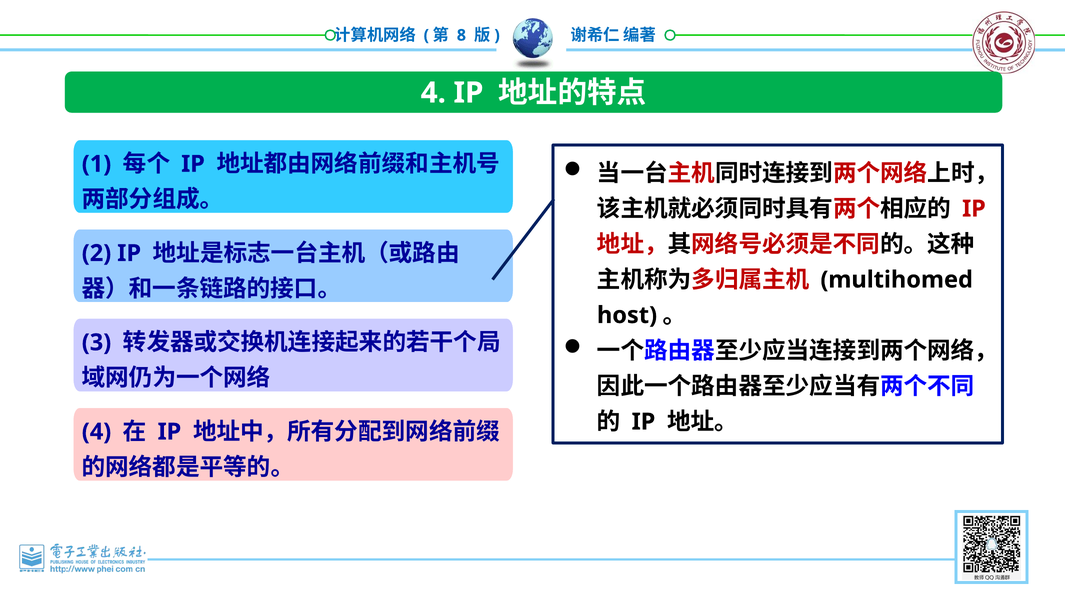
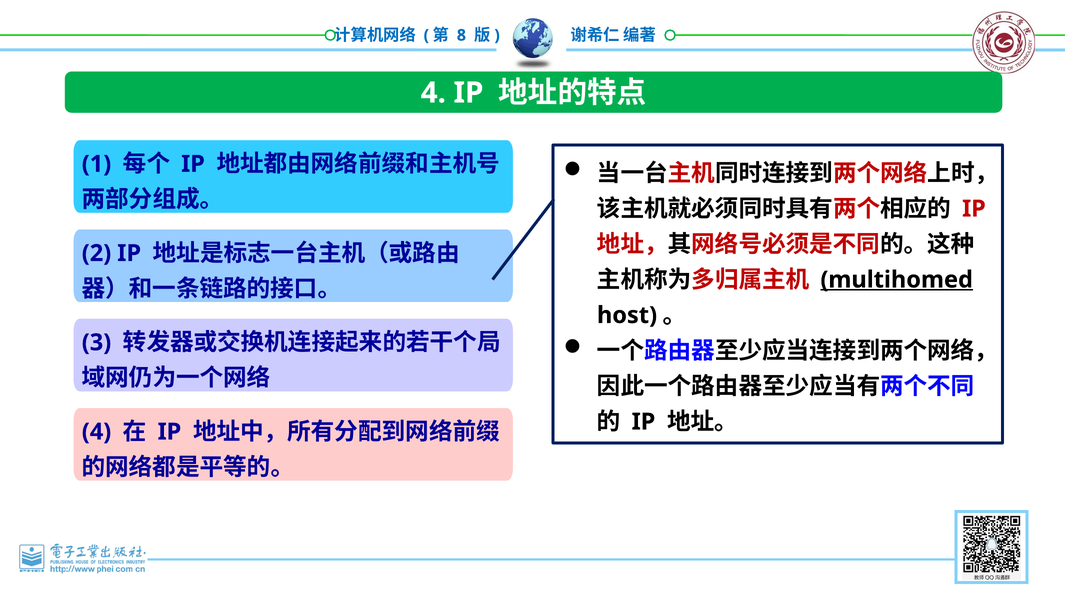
multihomed underline: none -> present
